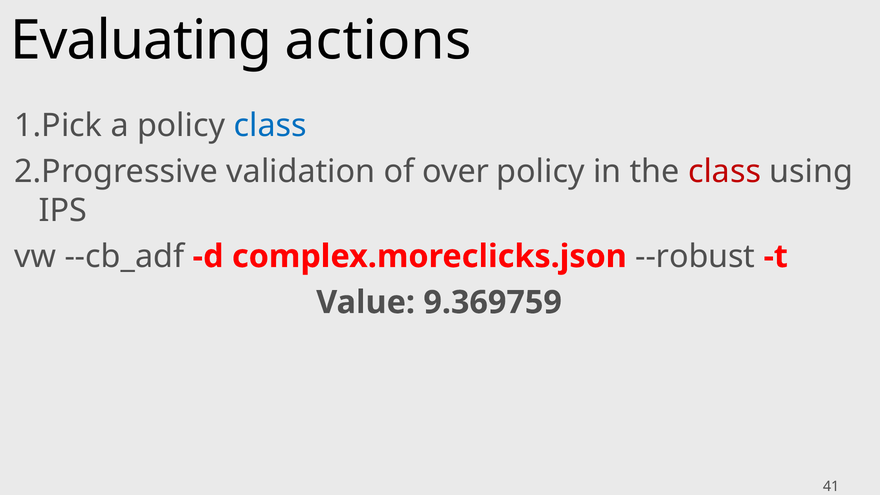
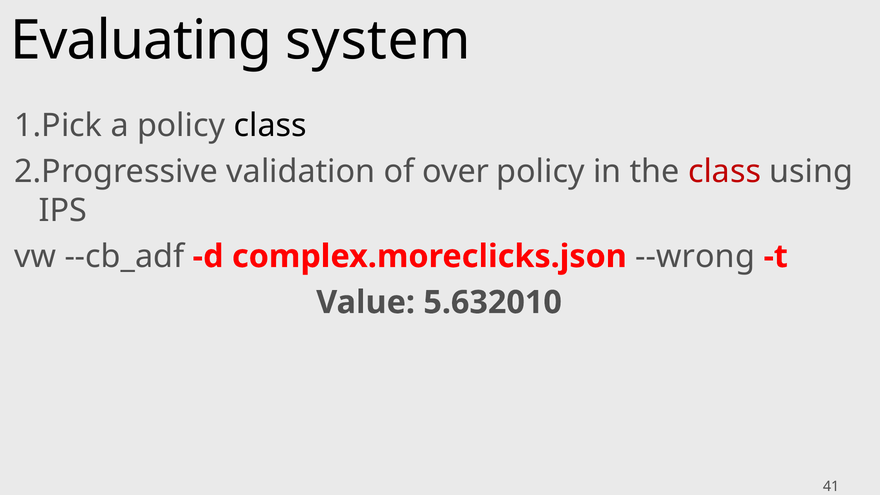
actions: actions -> system
class at (270, 126) colour: blue -> black
--robust: --robust -> --wrong
9.369759: 9.369759 -> 5.632010
